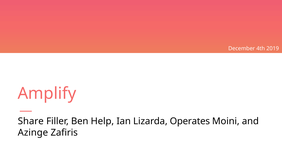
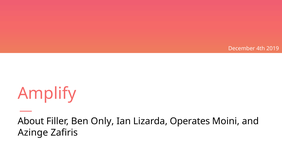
Share: Share -> About
Help: Help -> Only
